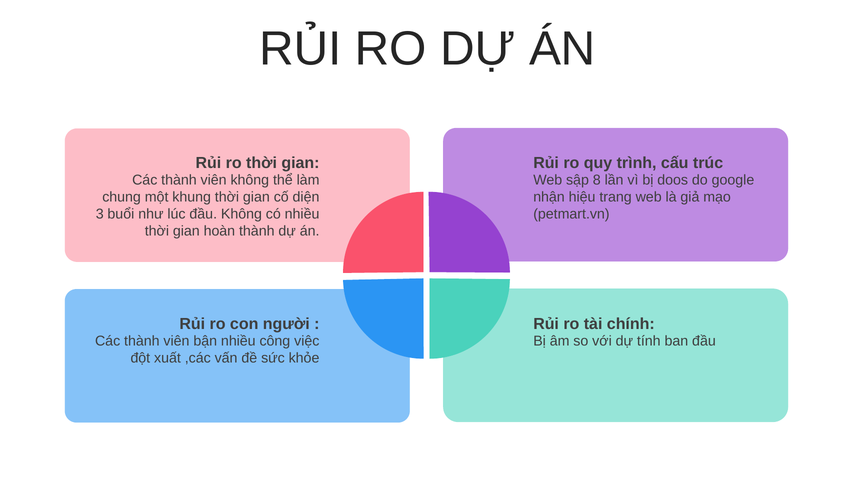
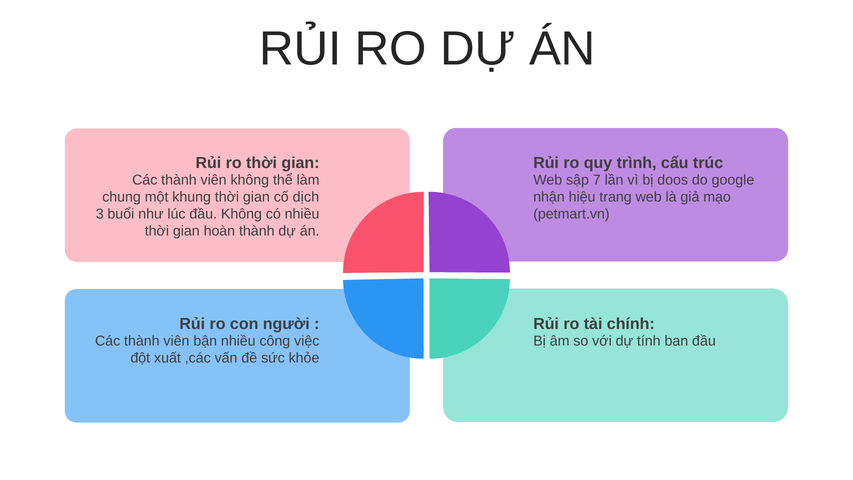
8: 8 -> 7
diện: diện -> dịch
